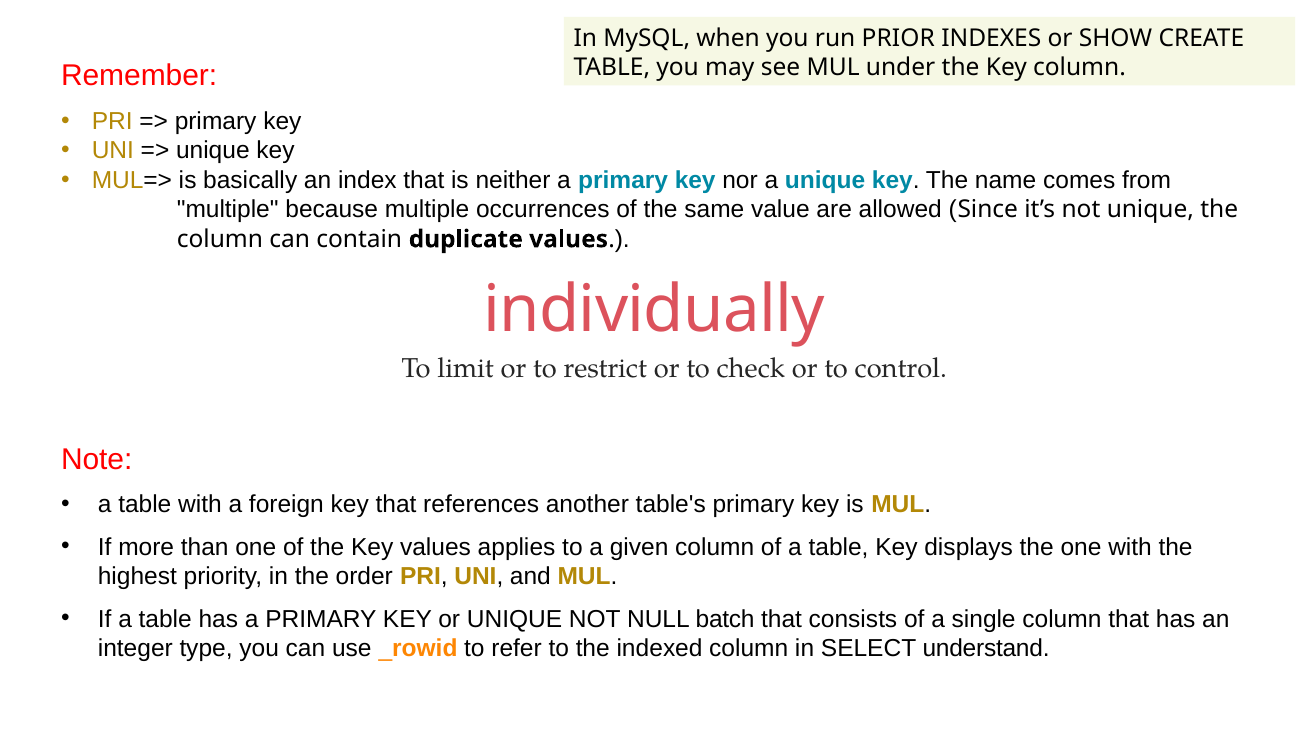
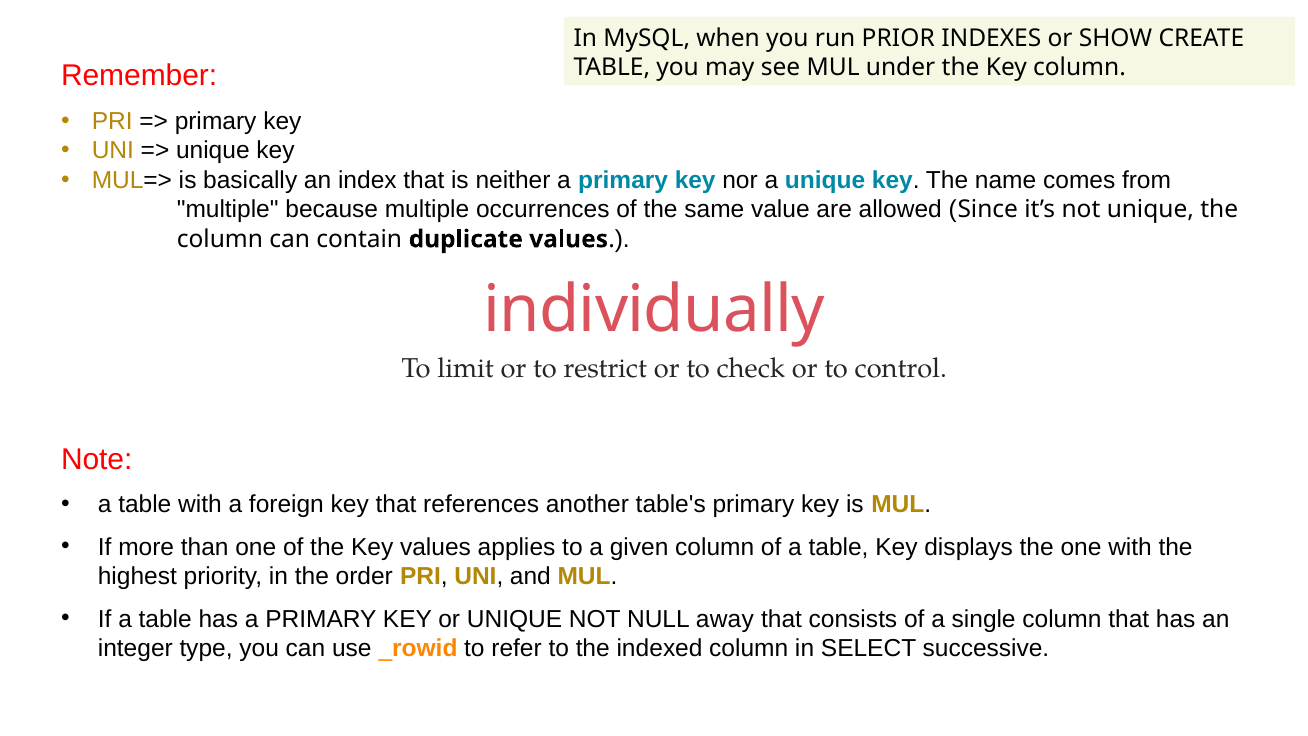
batch: batch -> away
understand: understand -> successive
